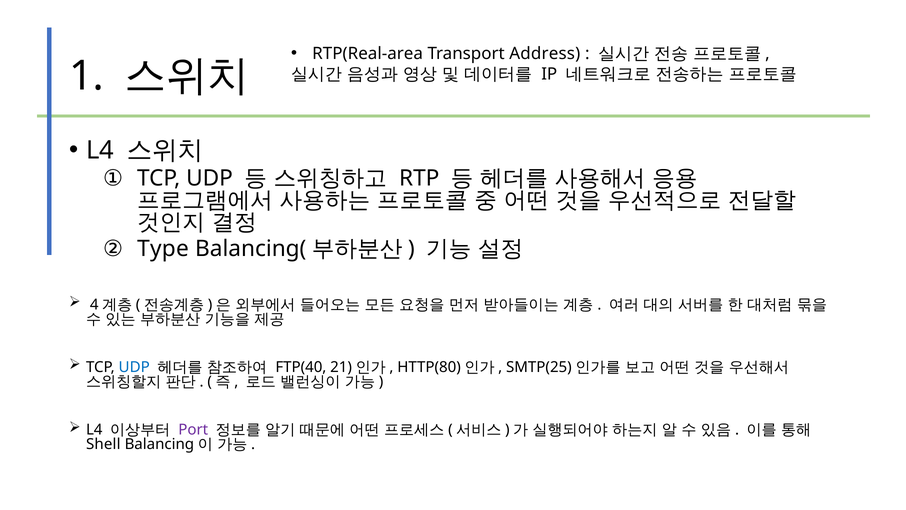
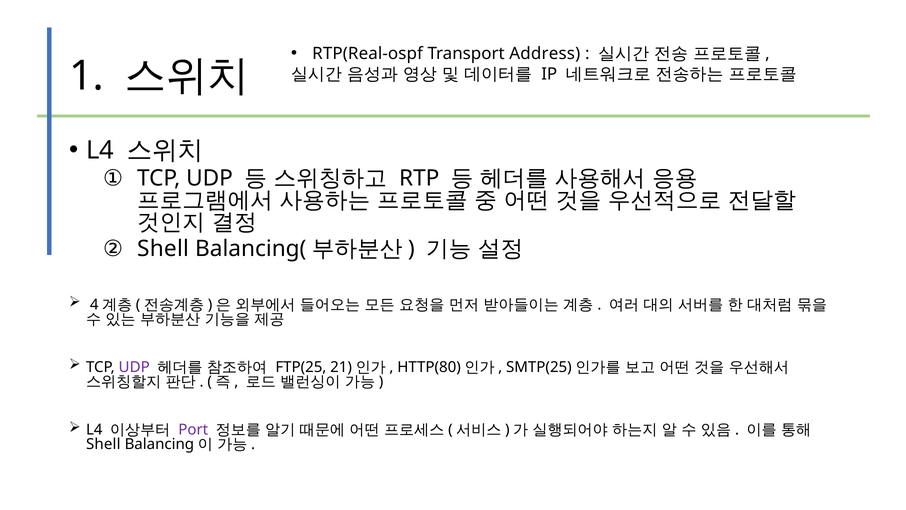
RTP(Real-area: RTP(Real-area -> RTP(Real-ospf
Type at (163, 248): Type -> Shell
UDP at (134, 367) colour: blue -> purple
FTP(40: FTP(40 -> FTP(25
